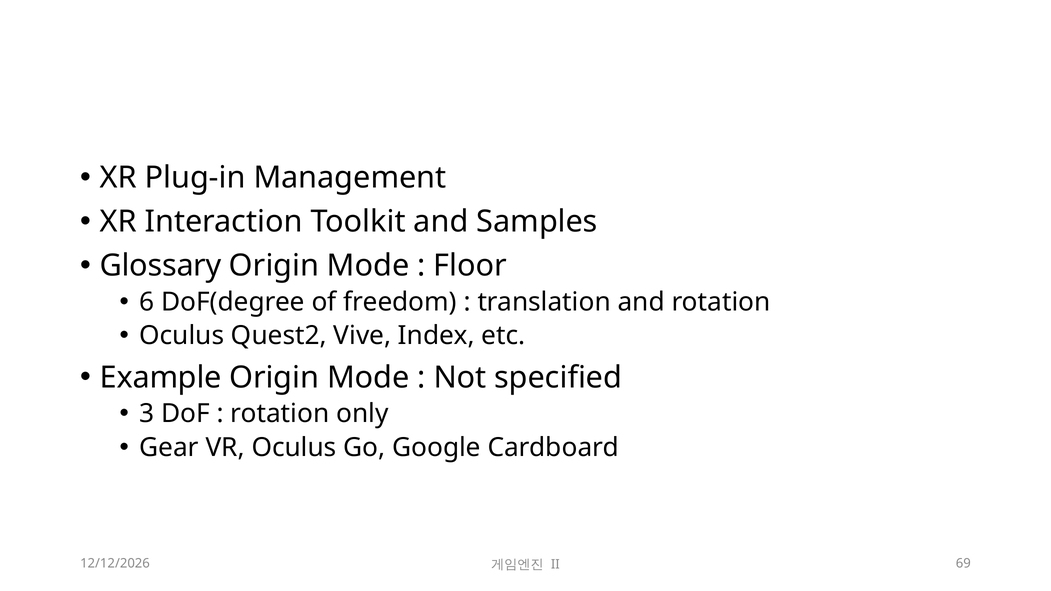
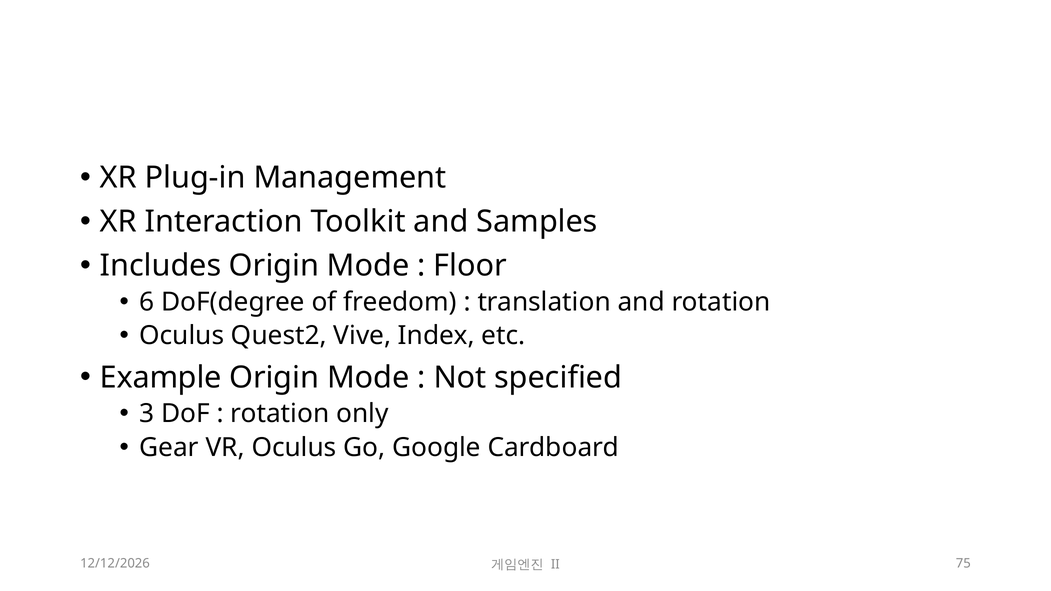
Glossary: Glossary -> Includes
69: 69 -> 75
